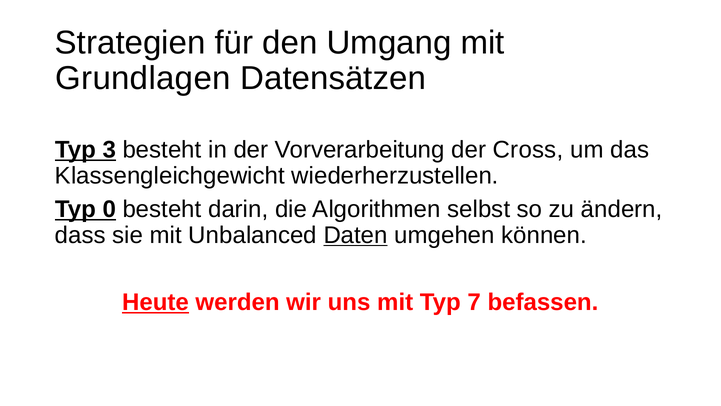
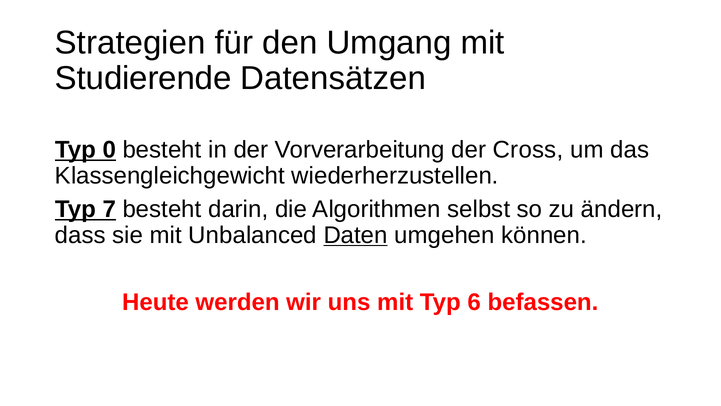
Grundlagen: Grundlagen -> Studierende
3: 3 -> 0
0: 0 -> 7
Heute underline: present -> none
7: 7 -> 6
